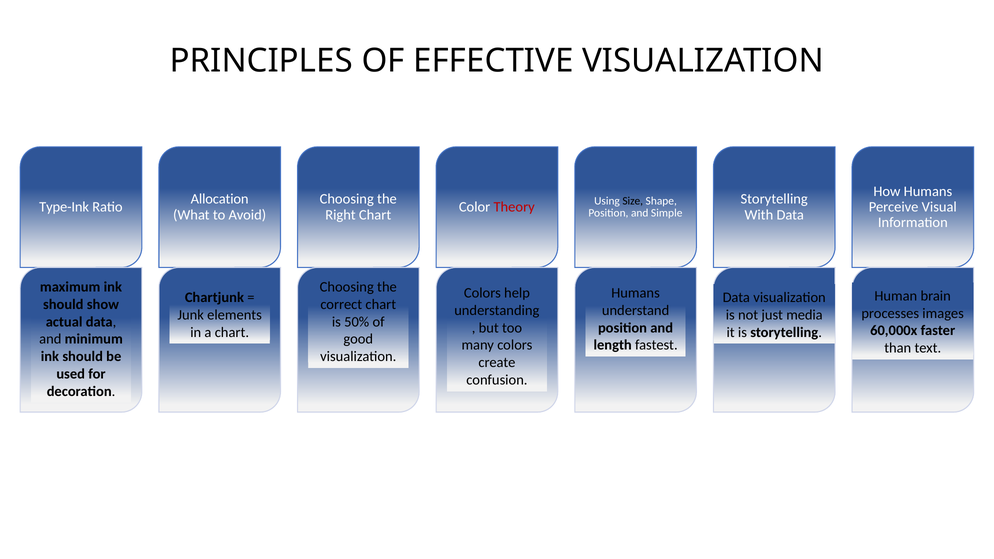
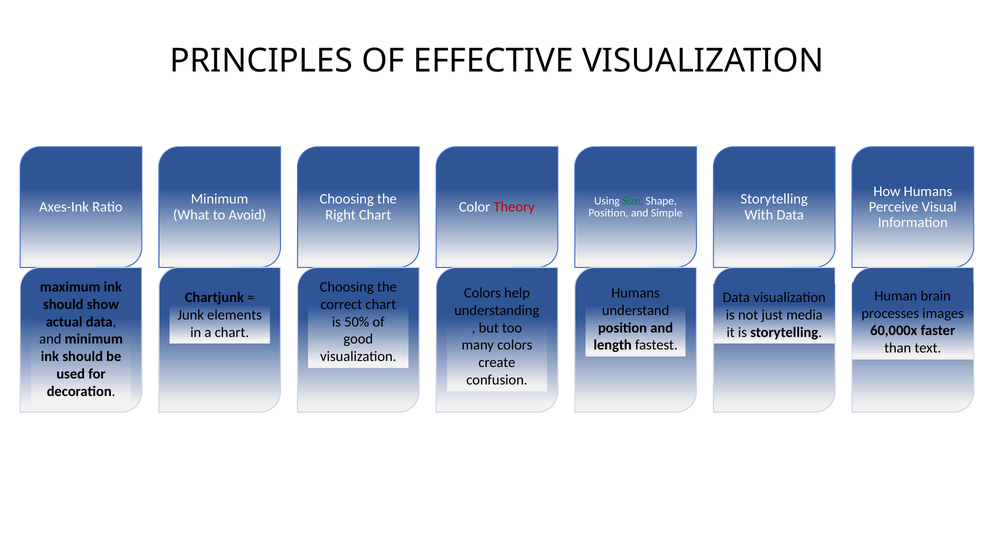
Allocation at (220, 199): Allocation -> Minimum
Type-Ink: Type-Ink -> Axes-Ink
Size colour: black -> green
